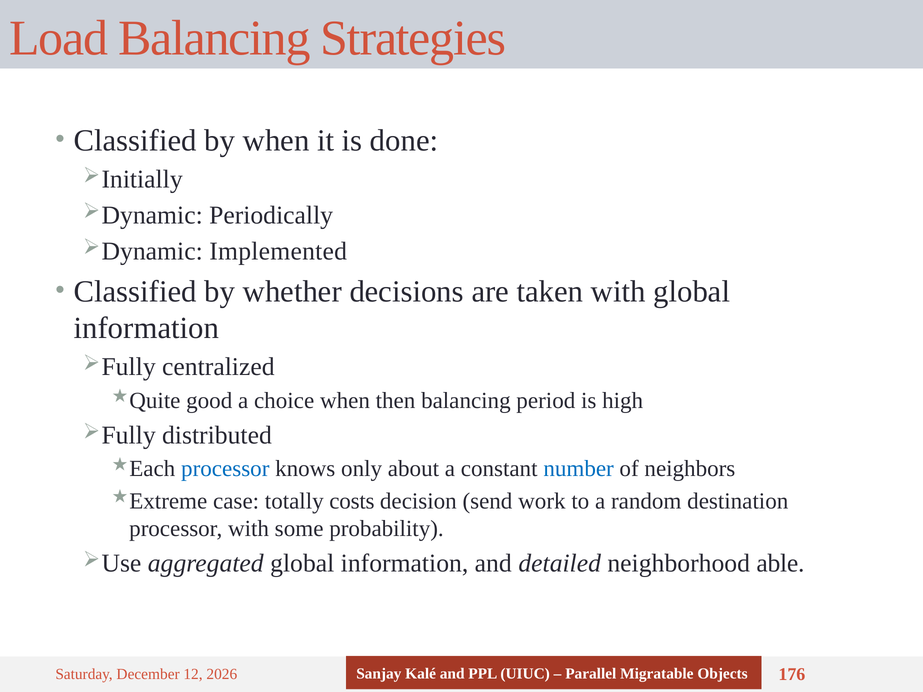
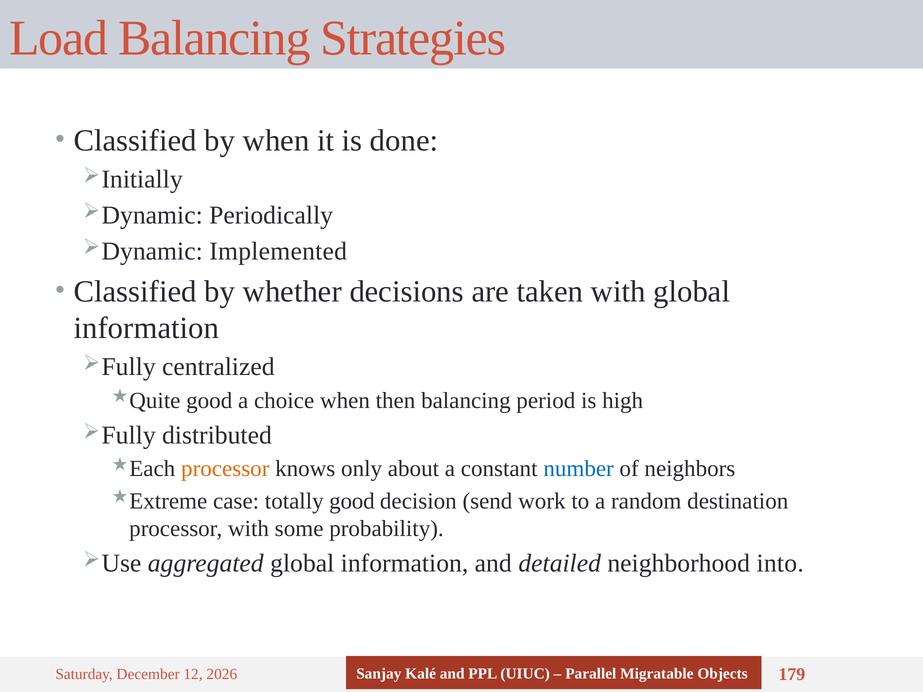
processor at (225, 469) colour: blue -> orange
totally costs: costs -> good
able: able -> into
176: 176 -> 179
